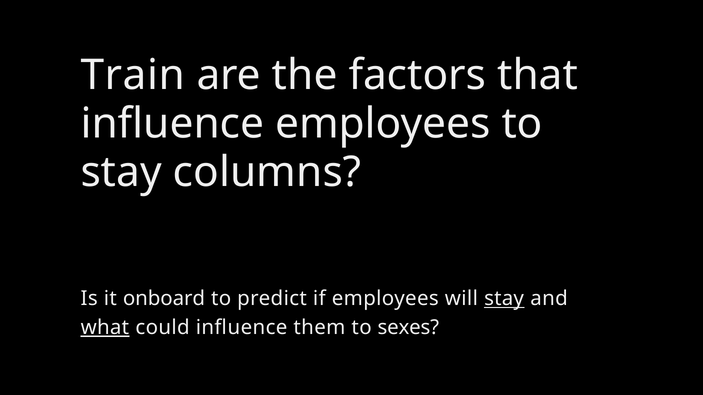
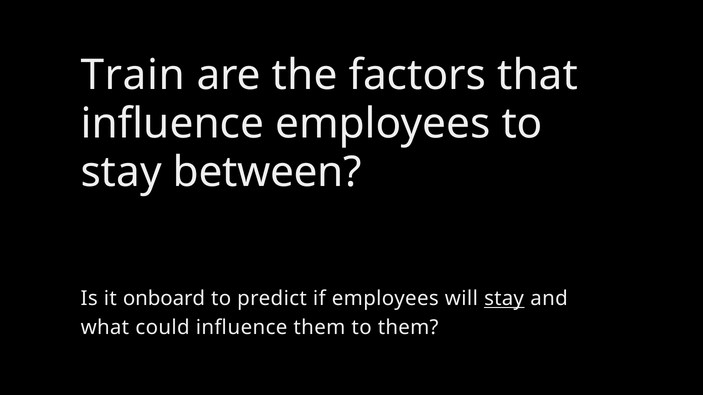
columns: columns -> between
what underline: present -> none
to sexes: sexes -> them
